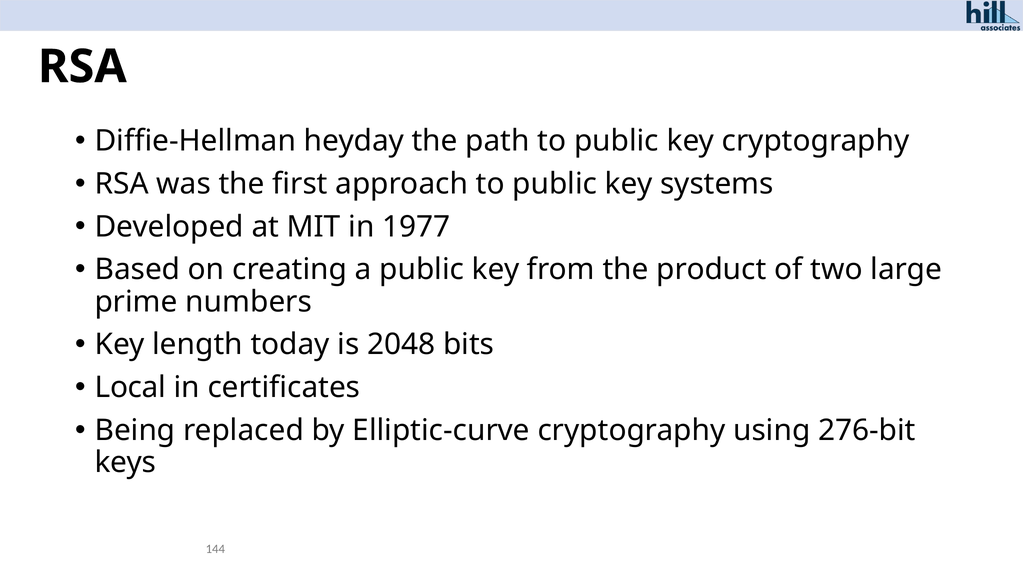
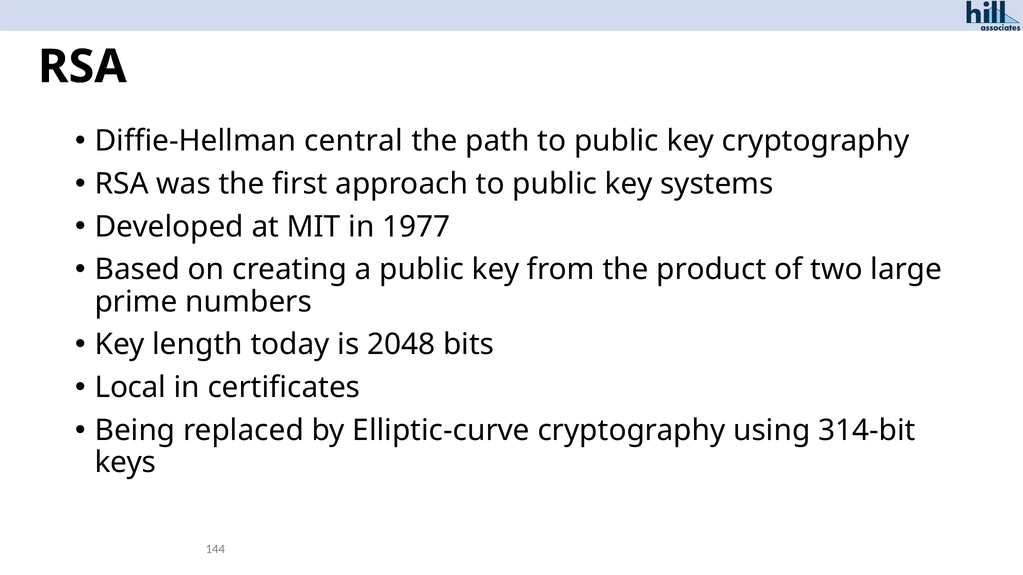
heyday: heyday -> central
276-bit: 276-bit -> 314-bit
